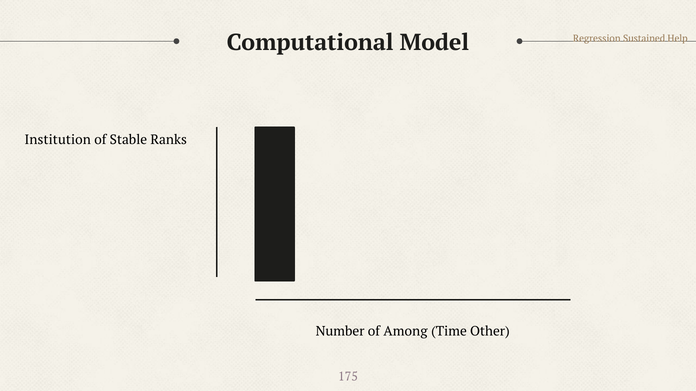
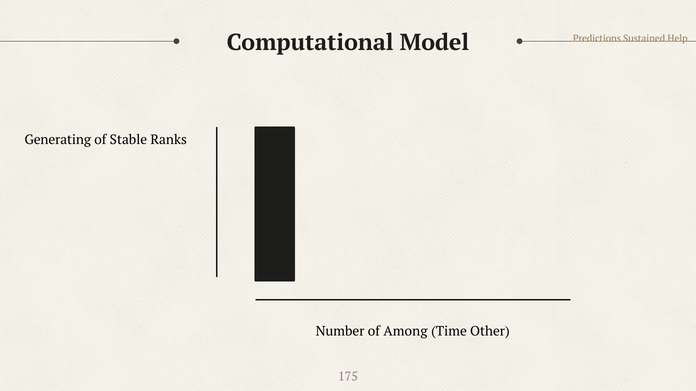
Regression: Regression -> Predictions
Institution: Institution -> Generating
